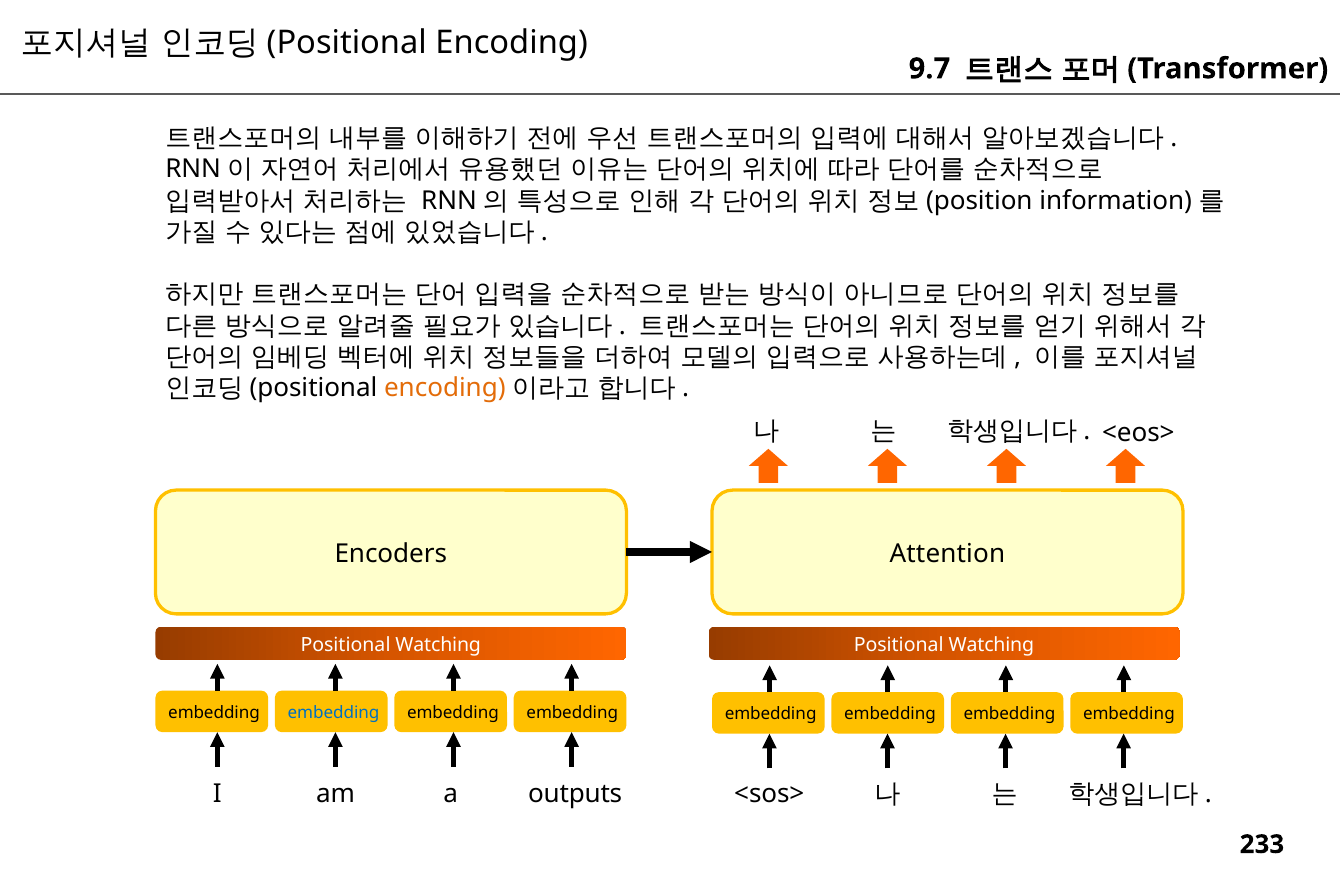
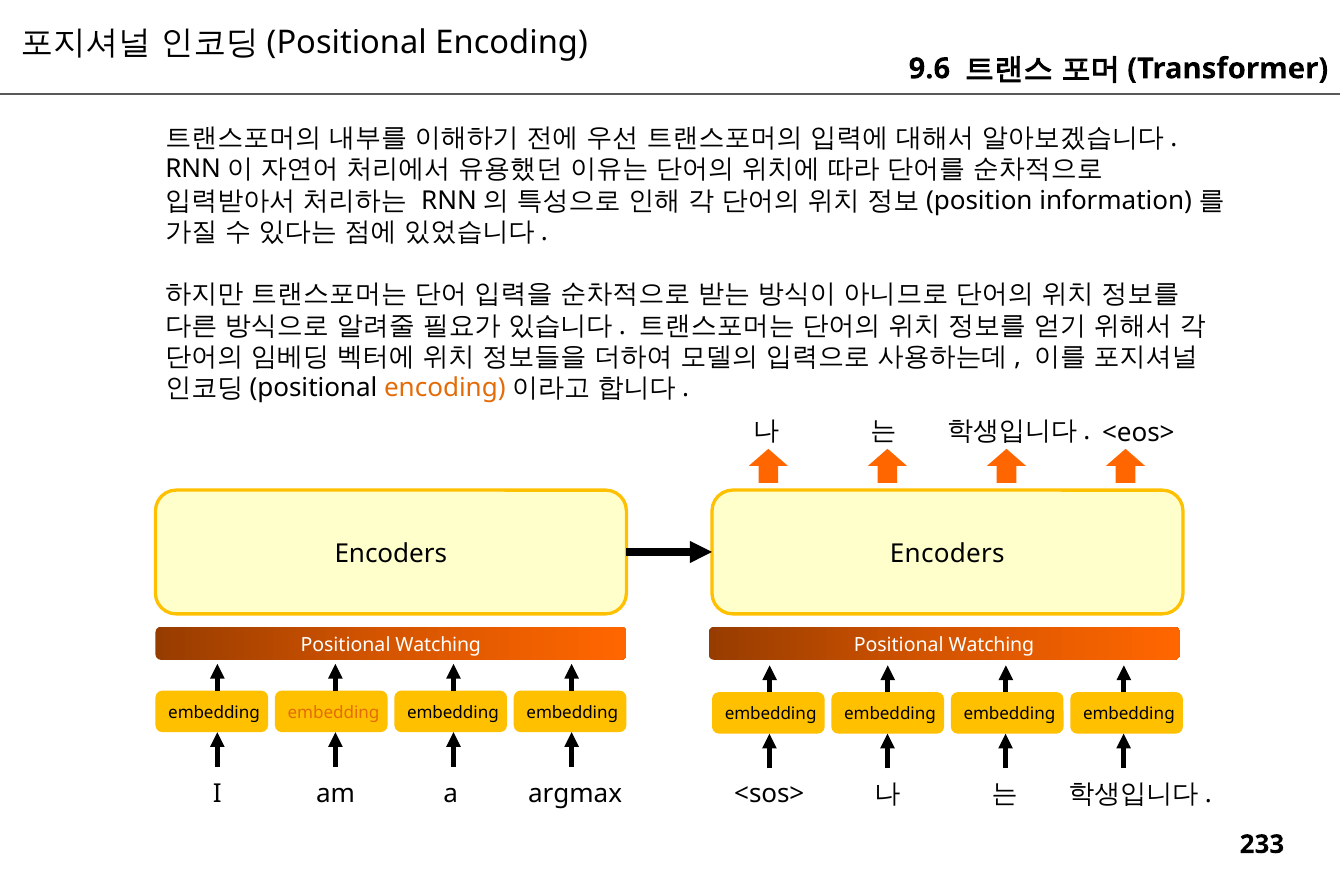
9.7: 9.7 -> 9.6
Encoders Attention: Attention -> Encoders
embedding at (334, 713) colour: blue -> orange
outputs: outputs -> argmax
